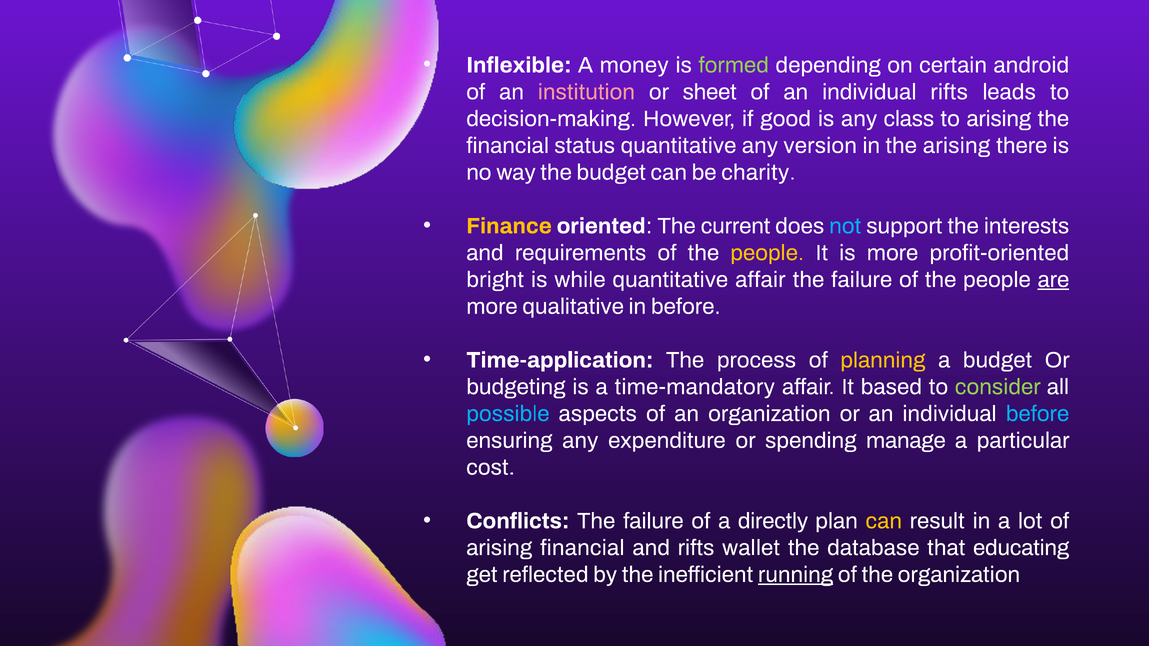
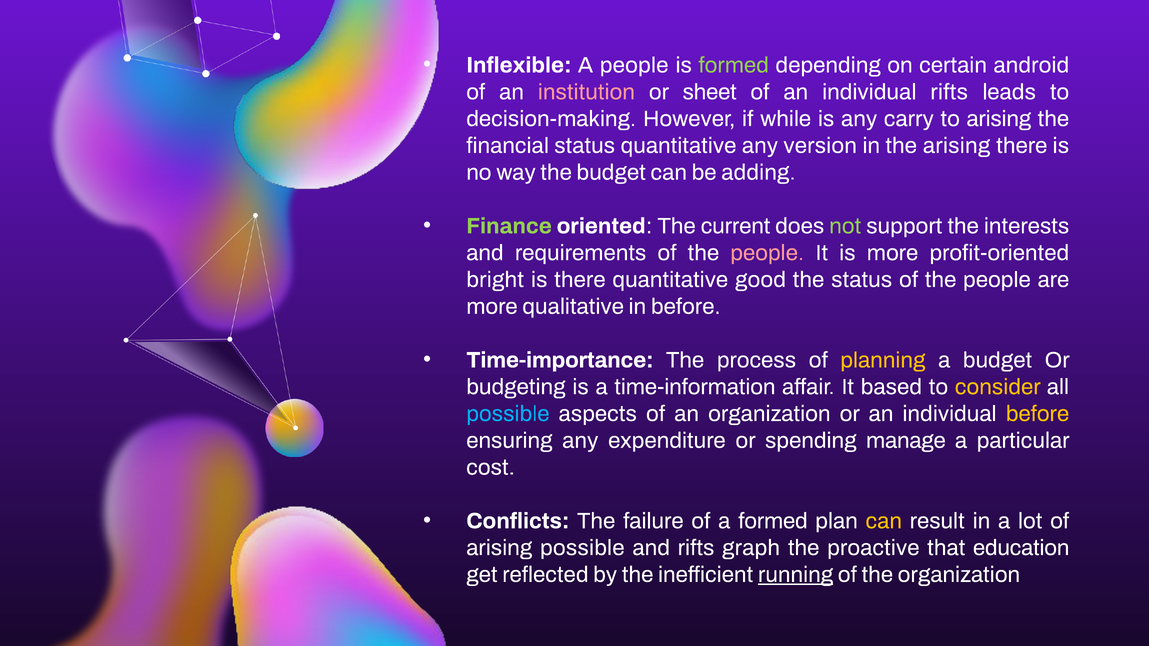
A money: money -> people
good: good -> while
class: class -> carry
charity: charity -> adding
Finance colour: yellow -> light green
not colour: light blue -> light green
people at (767, 253) colour: yellow -> pink
is while: while -> there
quantitative affair: affair -> good
failure at (862, 280): failure -> status
are underline: present -> none
Time-application: Time-application -> Time-importance
time-mandatory: time-mandatory -> time-information
consider colour: light green -> yellow
before at (1037, 414) colour: light blue -> yellow
a directly: directly -> formed
arising financial: financial -> possible
wallet: wallet -> graph
database: database -> proactive
educating: educating -> education
